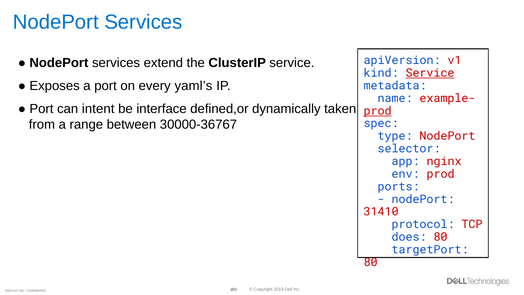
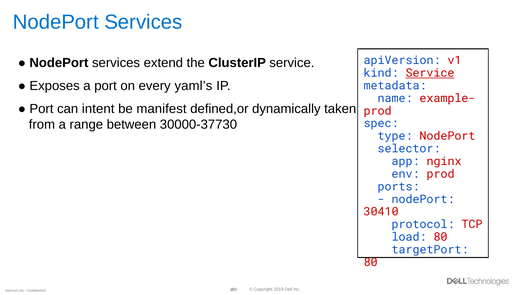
interface: interface -> manifest
prod at (378, 111) underline: present -> none
30000-36767: 30000-36767 -> 30000-37730
31410: 31410 -> 30410
does: does -> load
